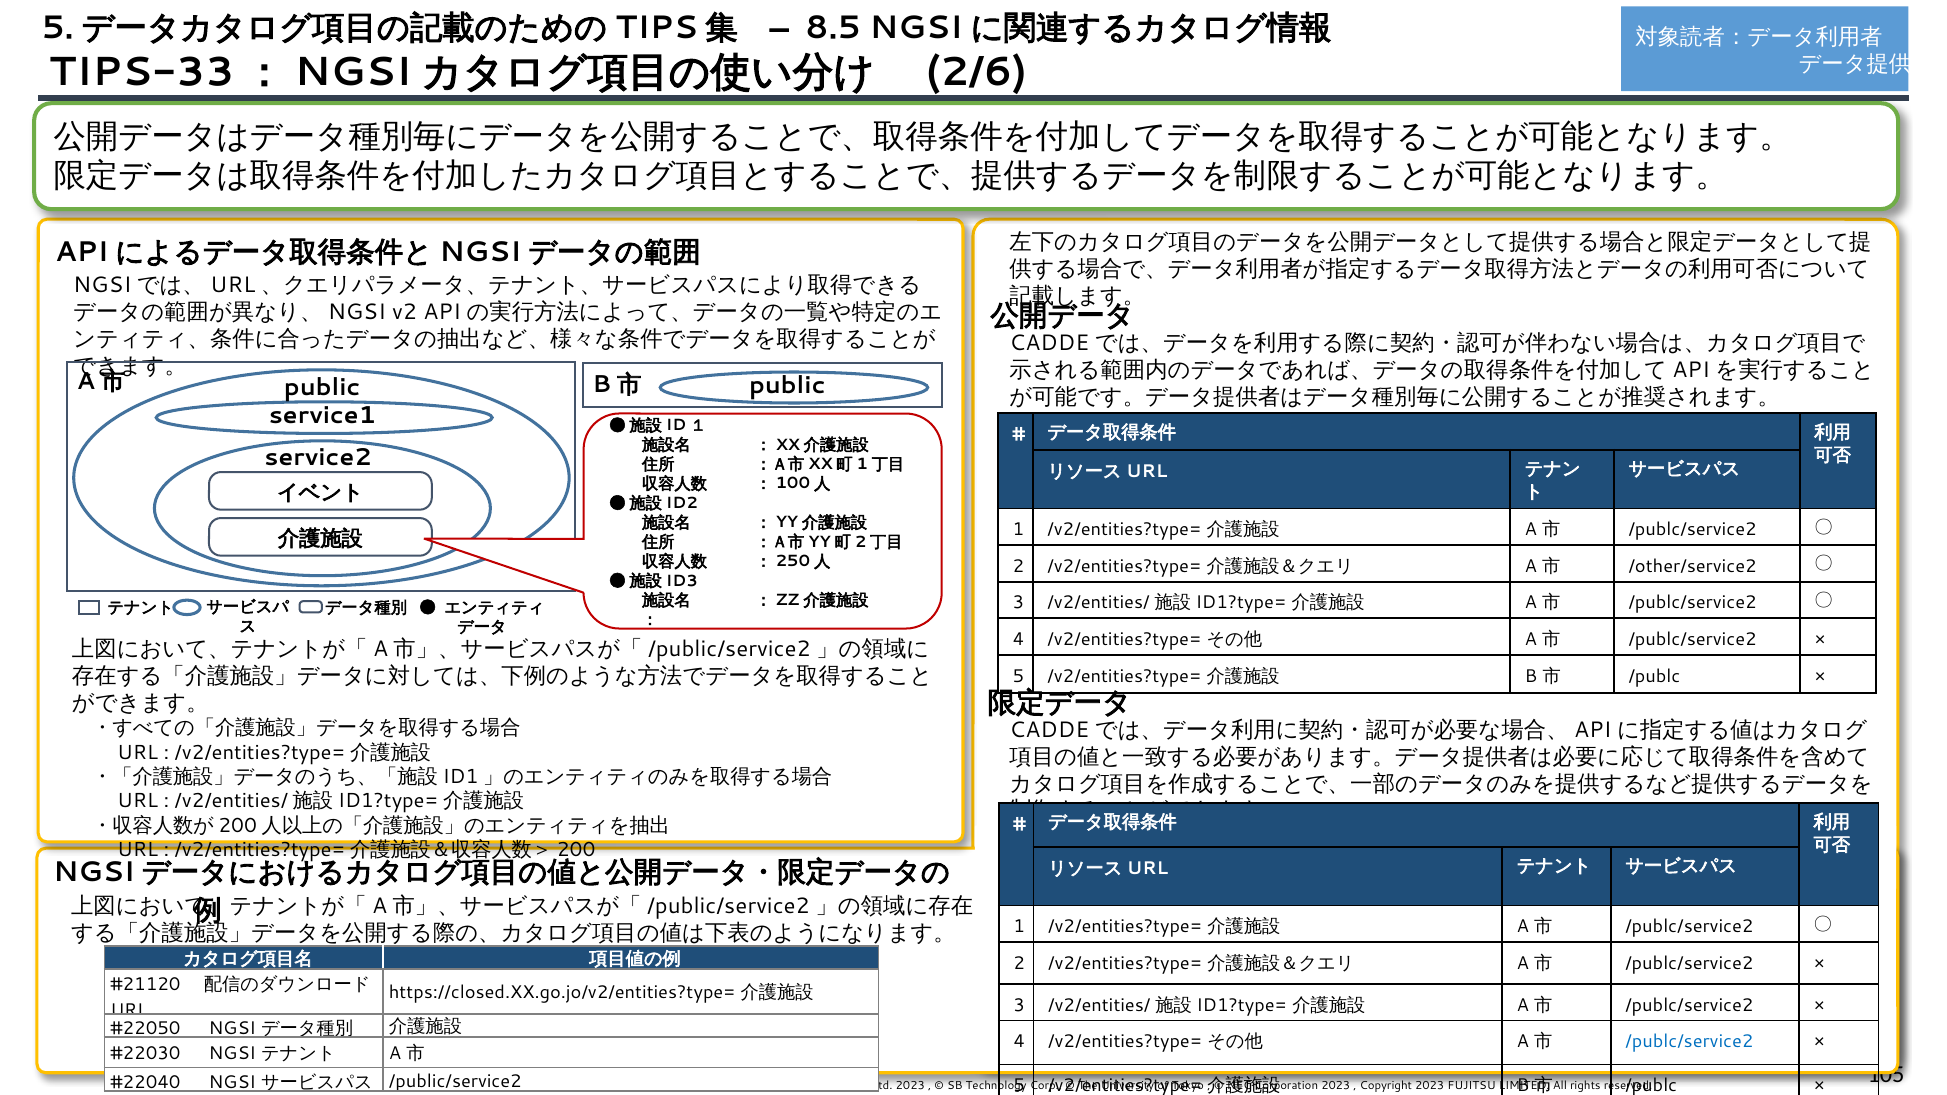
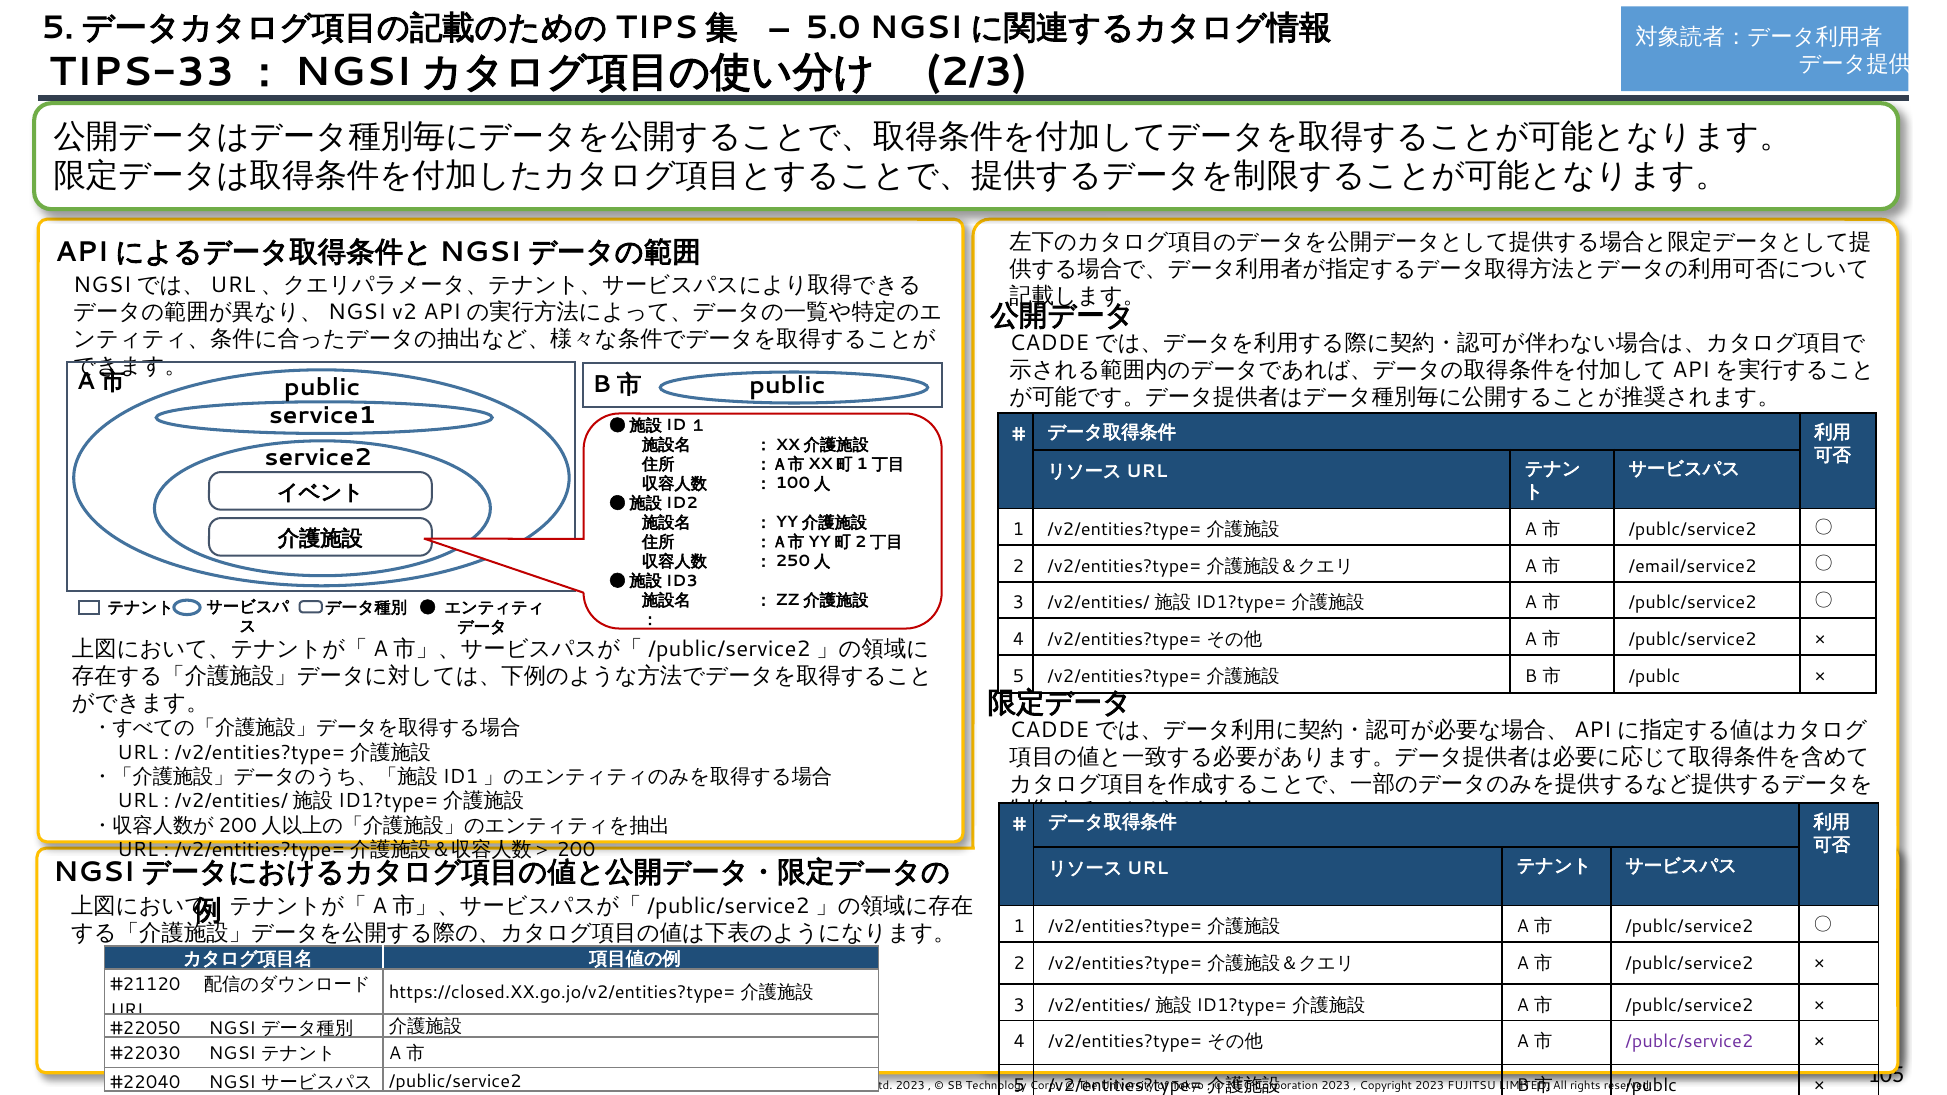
8.5: 8.5 -> 5.0
2/6: 2/6 -> 2/3
/other/service2: /other/service2 -> /email/service2
/publc/service2 at (1689, 1042) colour: blue -> purple
